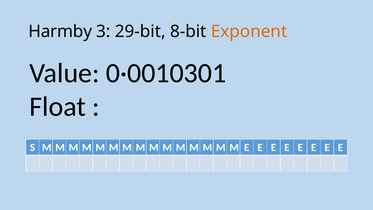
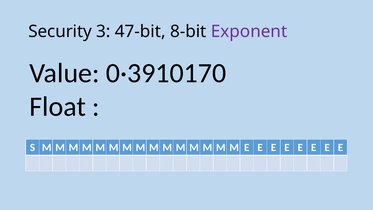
Harmby: Harmby -> Security
29-bit: 29-bit -> 47-bit
Exponent colour: orange -> purple
0·0010301: 0·0010301 -> 0·3910170
